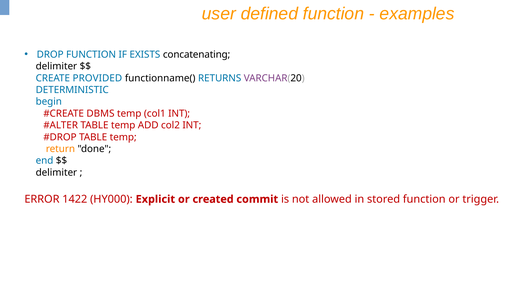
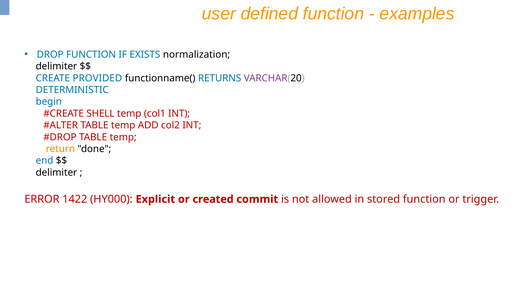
concatenating: concatenating -> normalization
DBMS: DBMS -> SHELL
